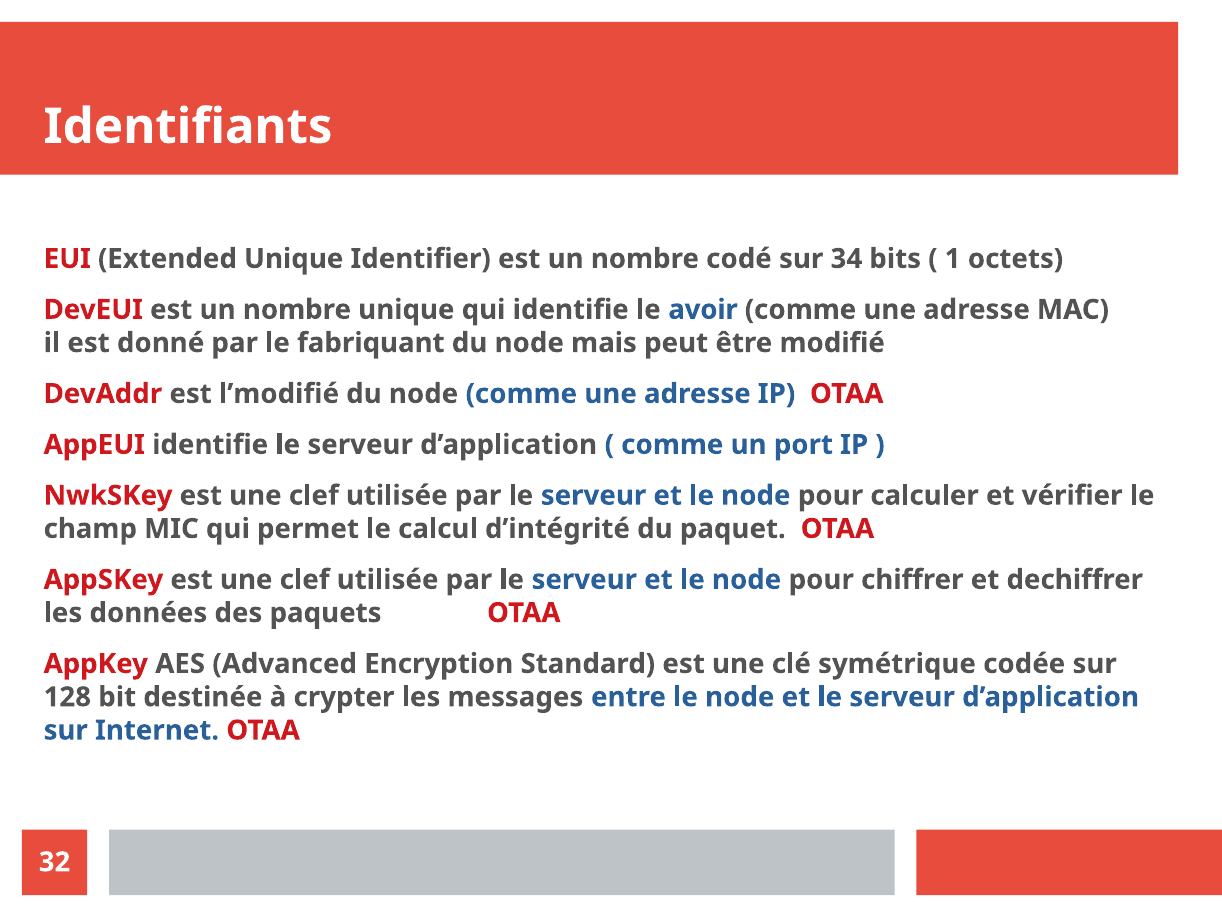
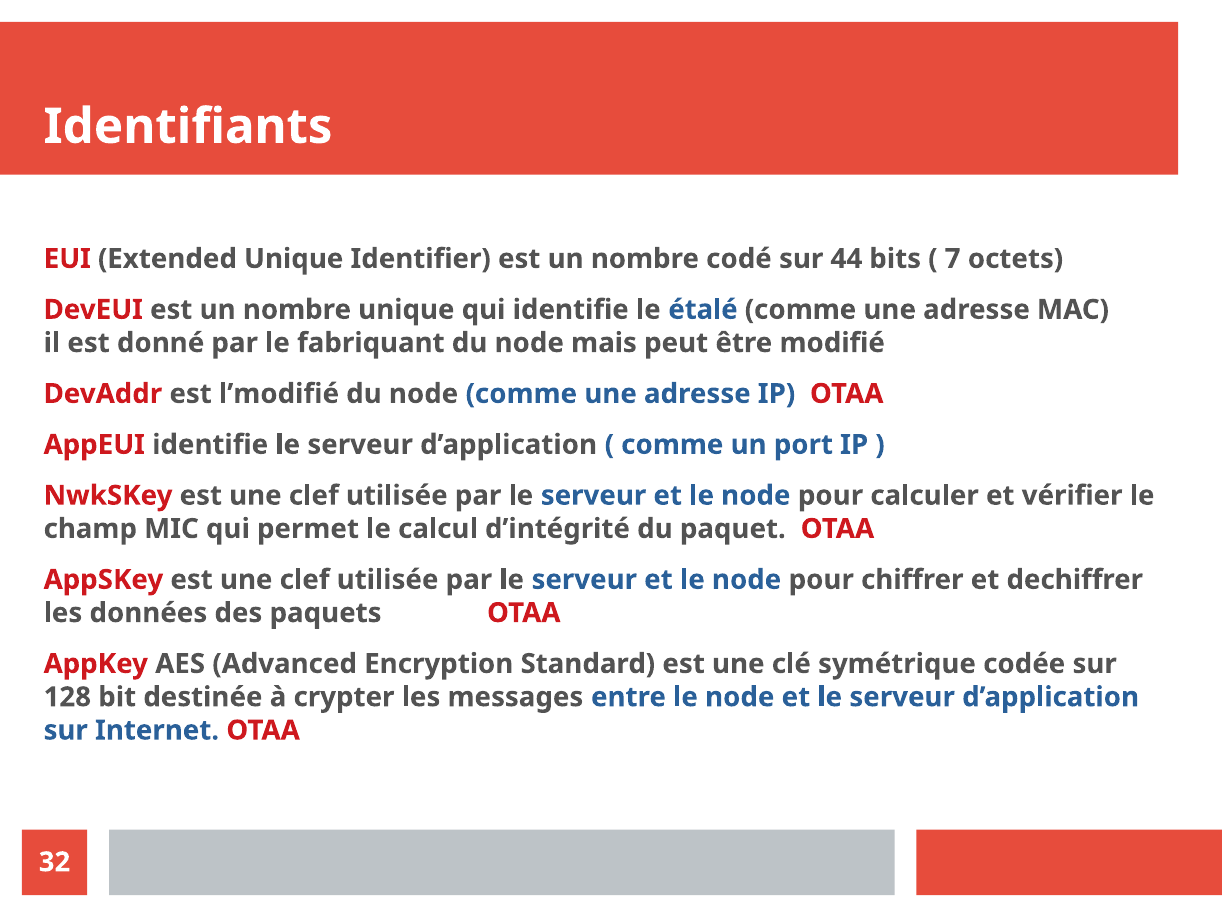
34: 34 -> 44
1: 1 -> 7
avoir: avoir -> étalé
